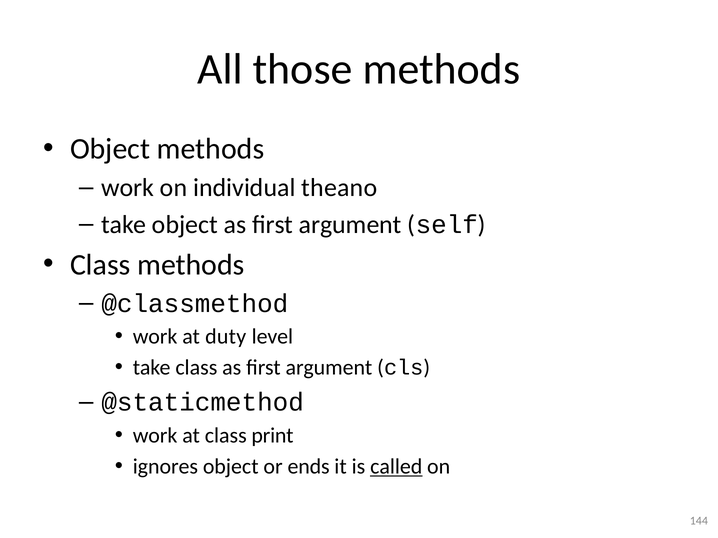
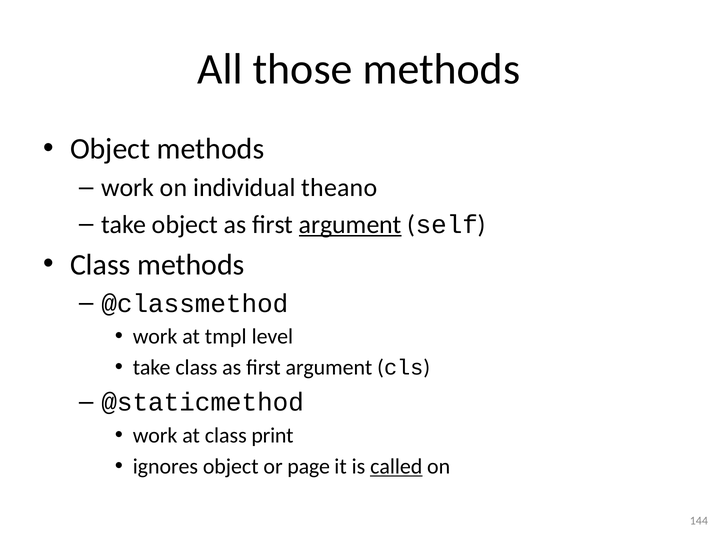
argument at (350, 225) underline: none -> present
duty: duty -> tmpl
ends: ends -> page
